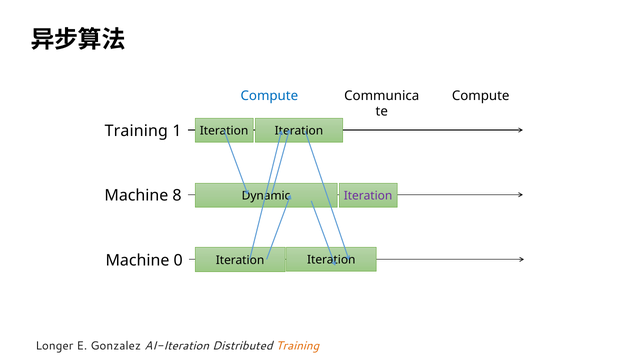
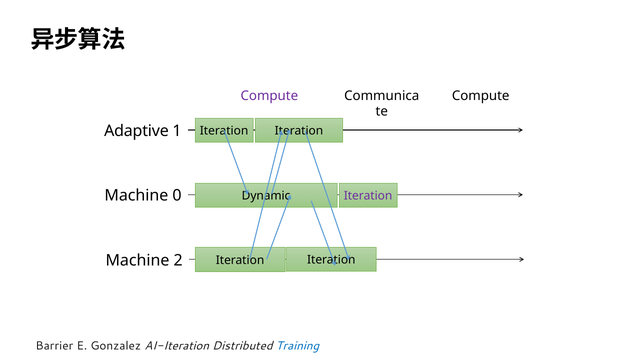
Compute at (269, 96) colour: blue -> purple
Training at (136, 131): Training -> Adaptive
8: 8 -> 0
0: 0 -> 2
Longer: Longer -> Barrier
Training at (298, 346) colour: orange -> blue
